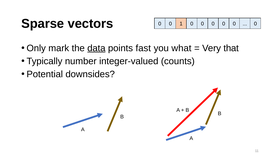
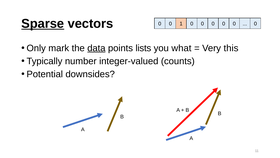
Sparse underline: none -> present
fast: fast -> lists
that: that -> this
